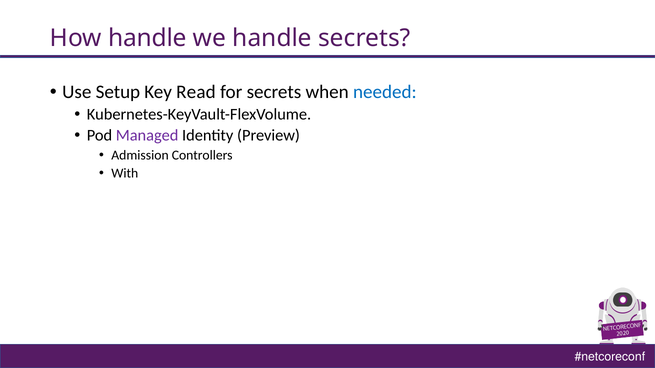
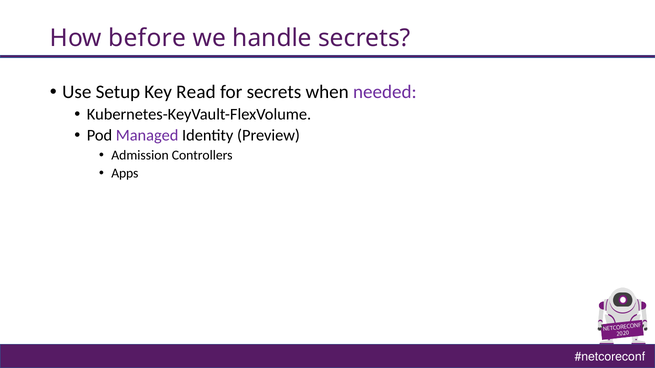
How handle: handle -> before
needed colour: blue -> purple
With: With -> Apps
